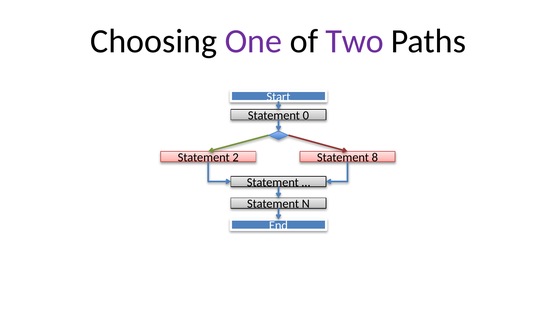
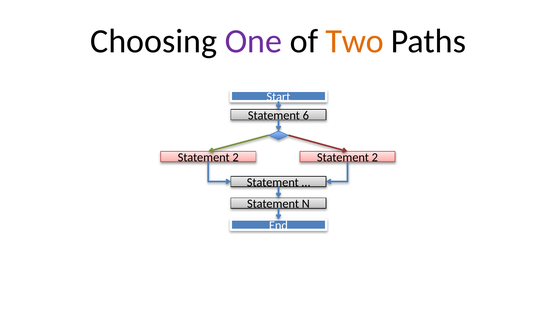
Two colour: purple -> orange
0: 0 -> 6
8 at (375, 157): 8 -> 2
